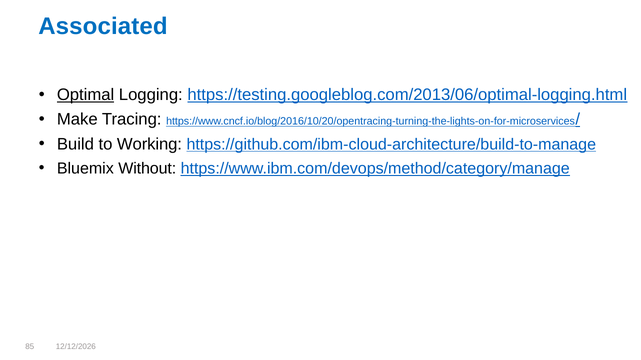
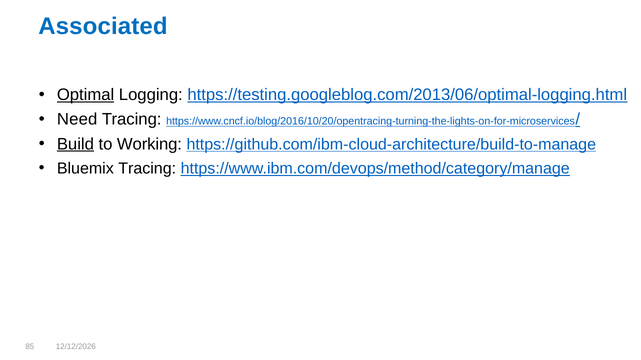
Make: Make -> Need
Build underline: none -> present
Bluemix Without: Without -> Tracing
